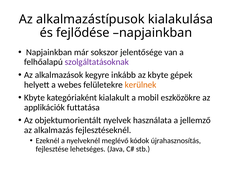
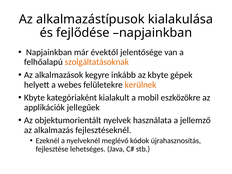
sokszor: sokszor -> évektől
szolgáltatásoknak colour: purple -> orange
futtatása: futtatása -> jellegűek
